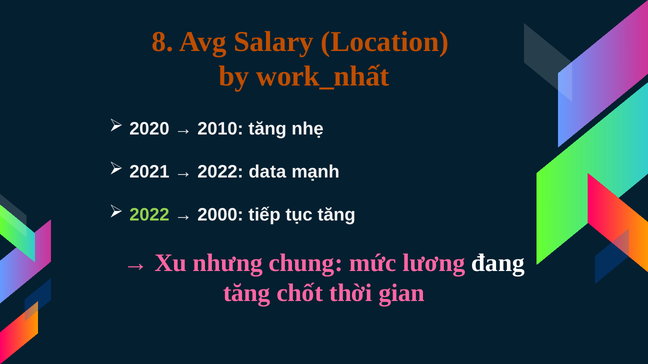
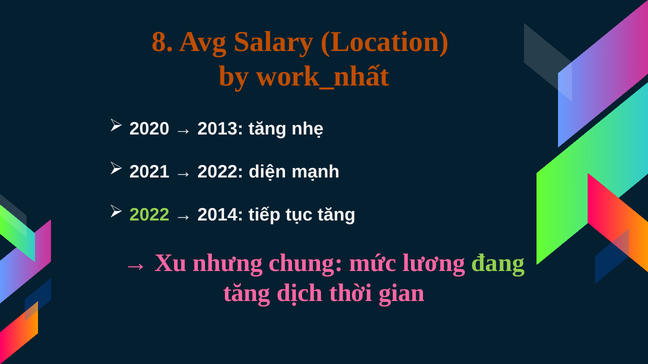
2010: 2010 -> 2013
data: data -> diện
2000: 2000 -> 2014
đang colour: white -> light green
chốt: chốt -> dịch
